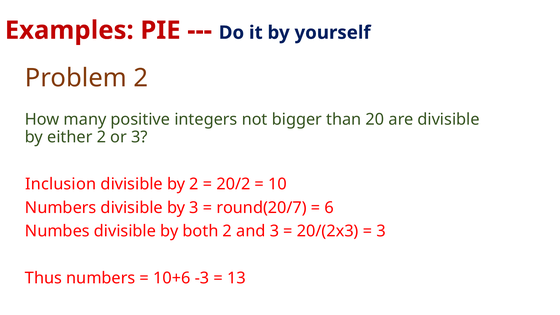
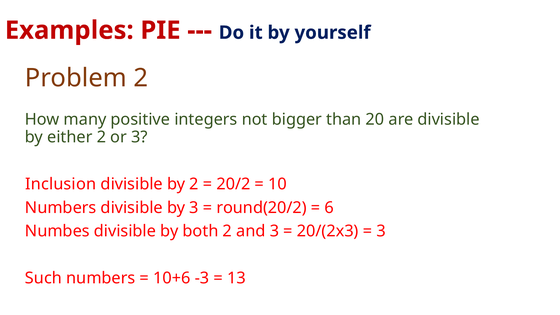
round(20/7: round(20/7 -> round(20/2
Thus: Thus -> Such
